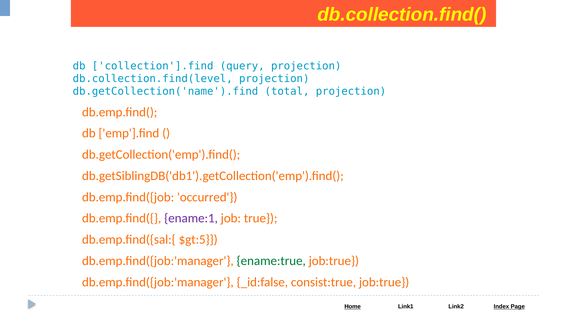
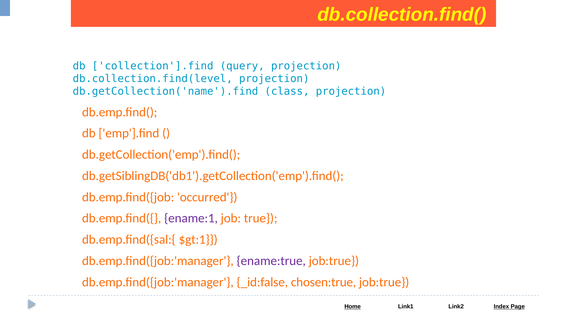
total: total -> class
$gt:5: $gt:5 -> $gt:1
ename:true colour: green -> purple
consist:true: consist:true -> chosen:true
